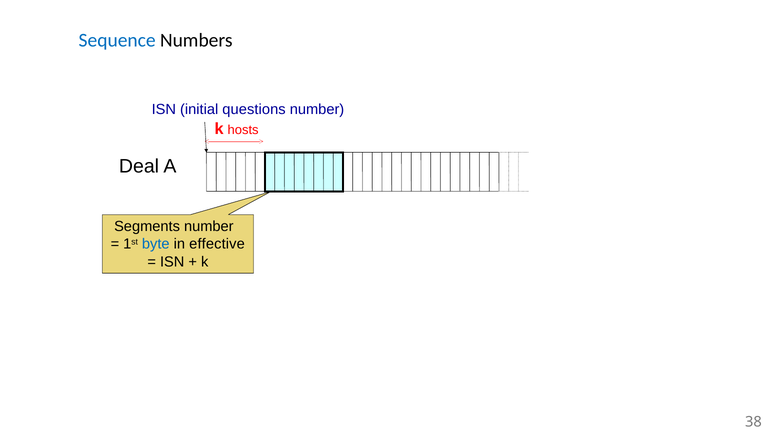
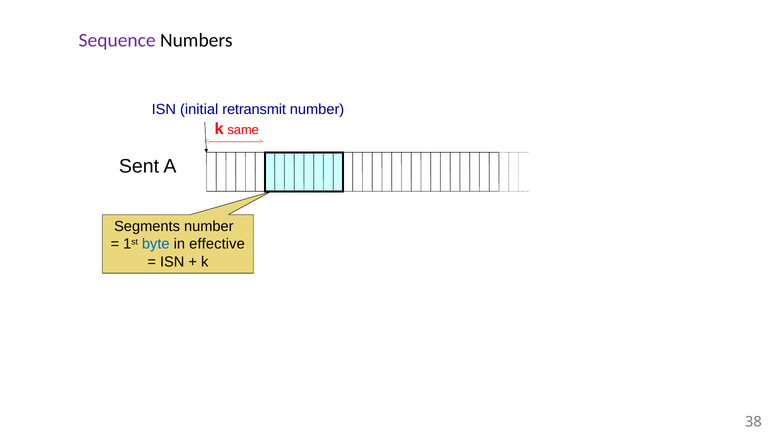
Sequence colour: blue -> purple
questions: questions -> retransmit
hosts: hosts -> same
Deal: Deal -> Sent
